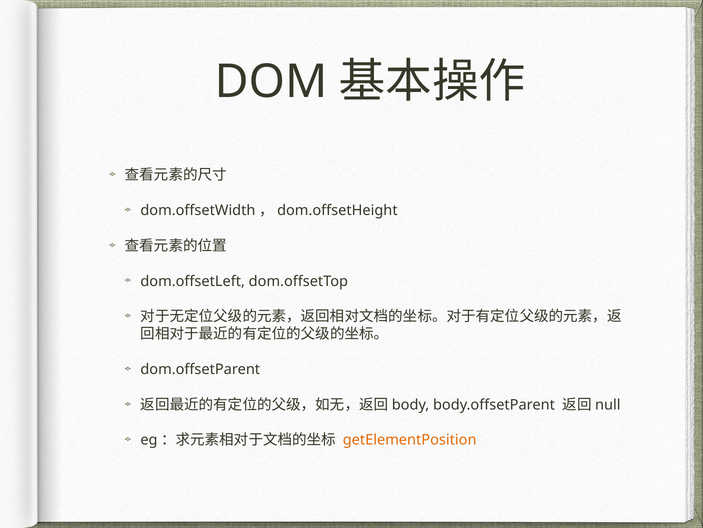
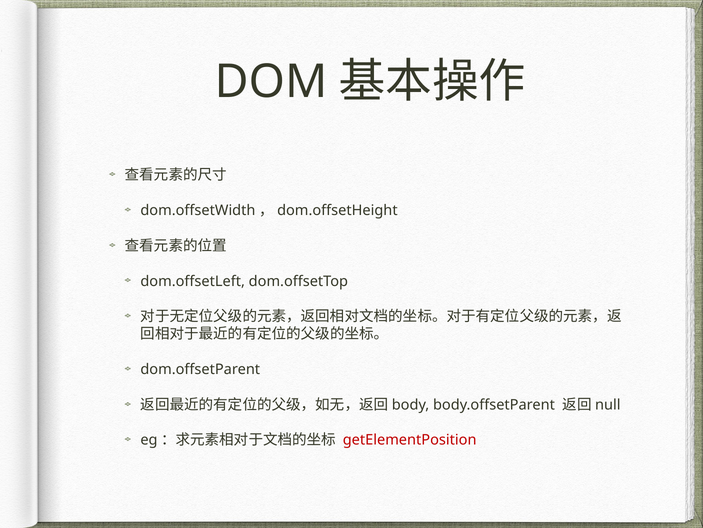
getElementPosition colour: orange -> red
